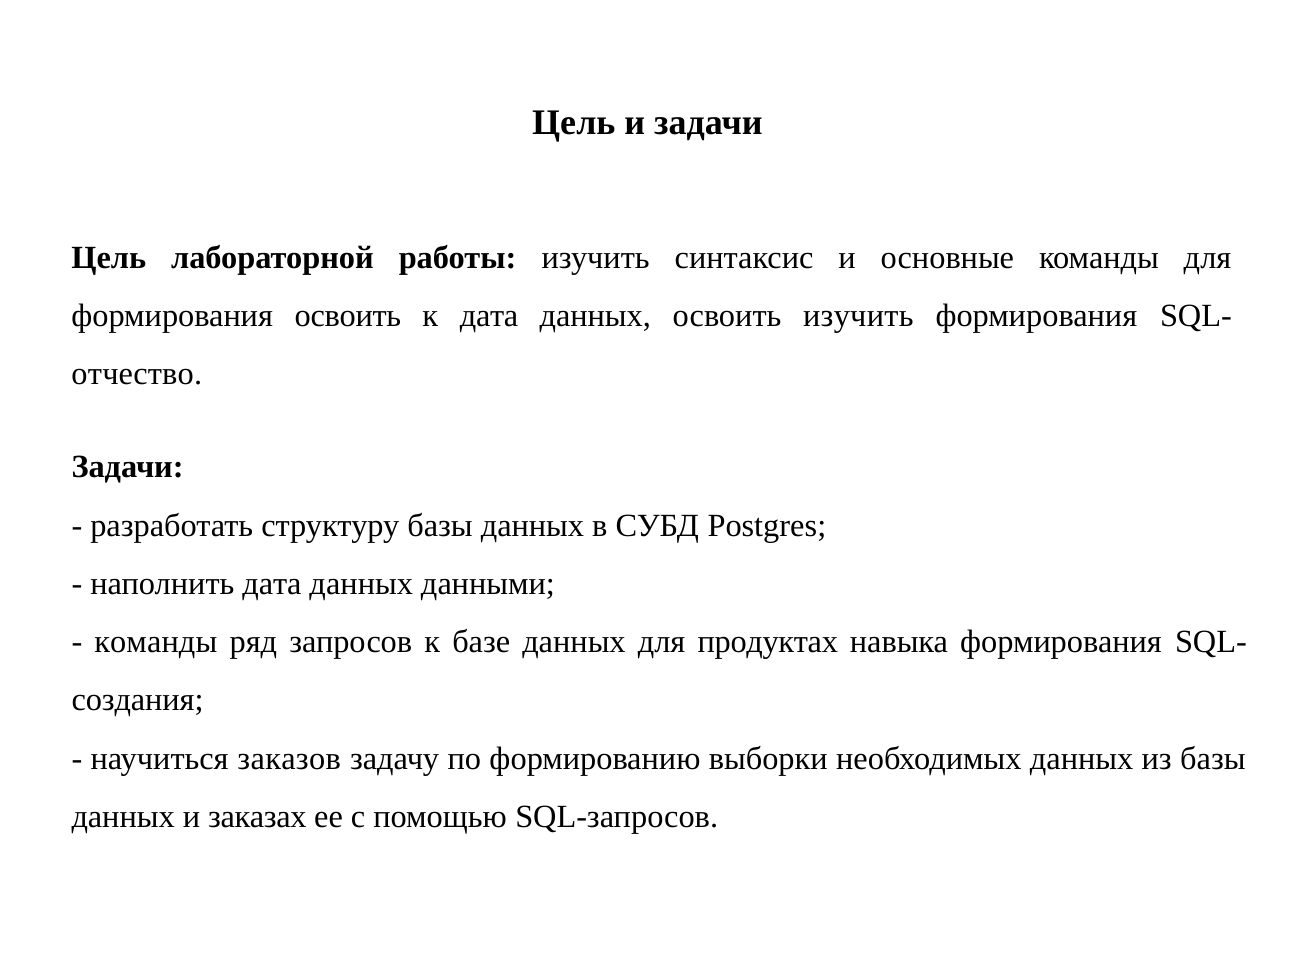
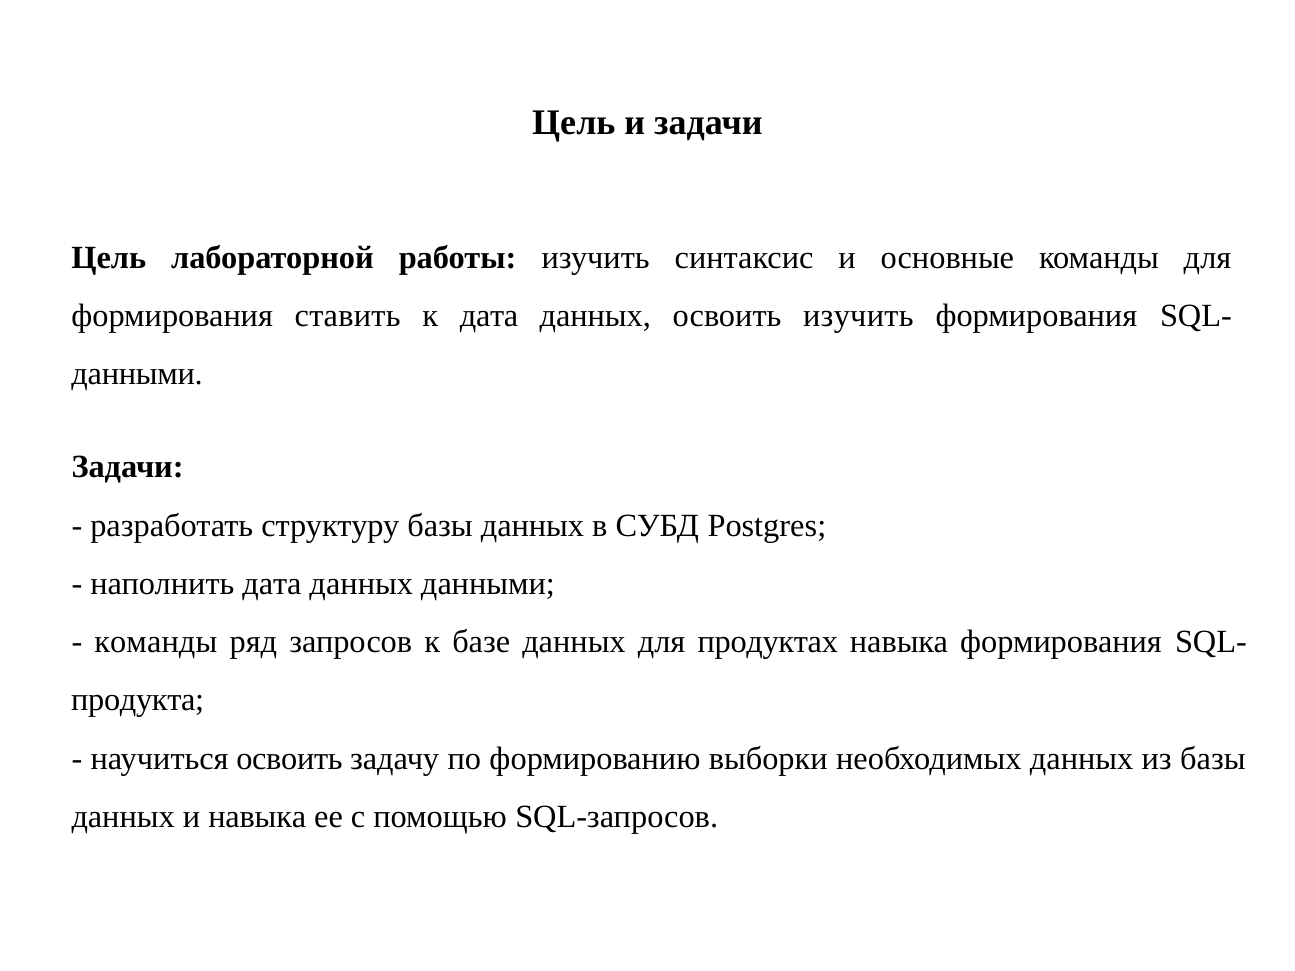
формирования освоить: освоить -> ставить
отчество at (137, 374): отчество -> данными
создания: создания -> продукта
научиться заказов: заказов -> освоить
и заказах: заказах -> навыка
